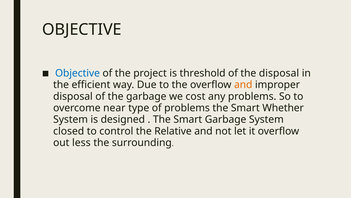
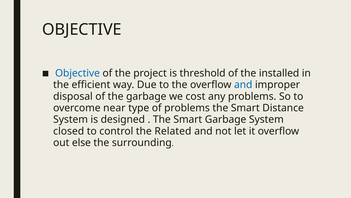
the disposal: disposal -> installed
and at (243, 85) colour: orange -> blue
Whether: Whether -> Distance
Relative: Relative -> Related
less: less -> else
